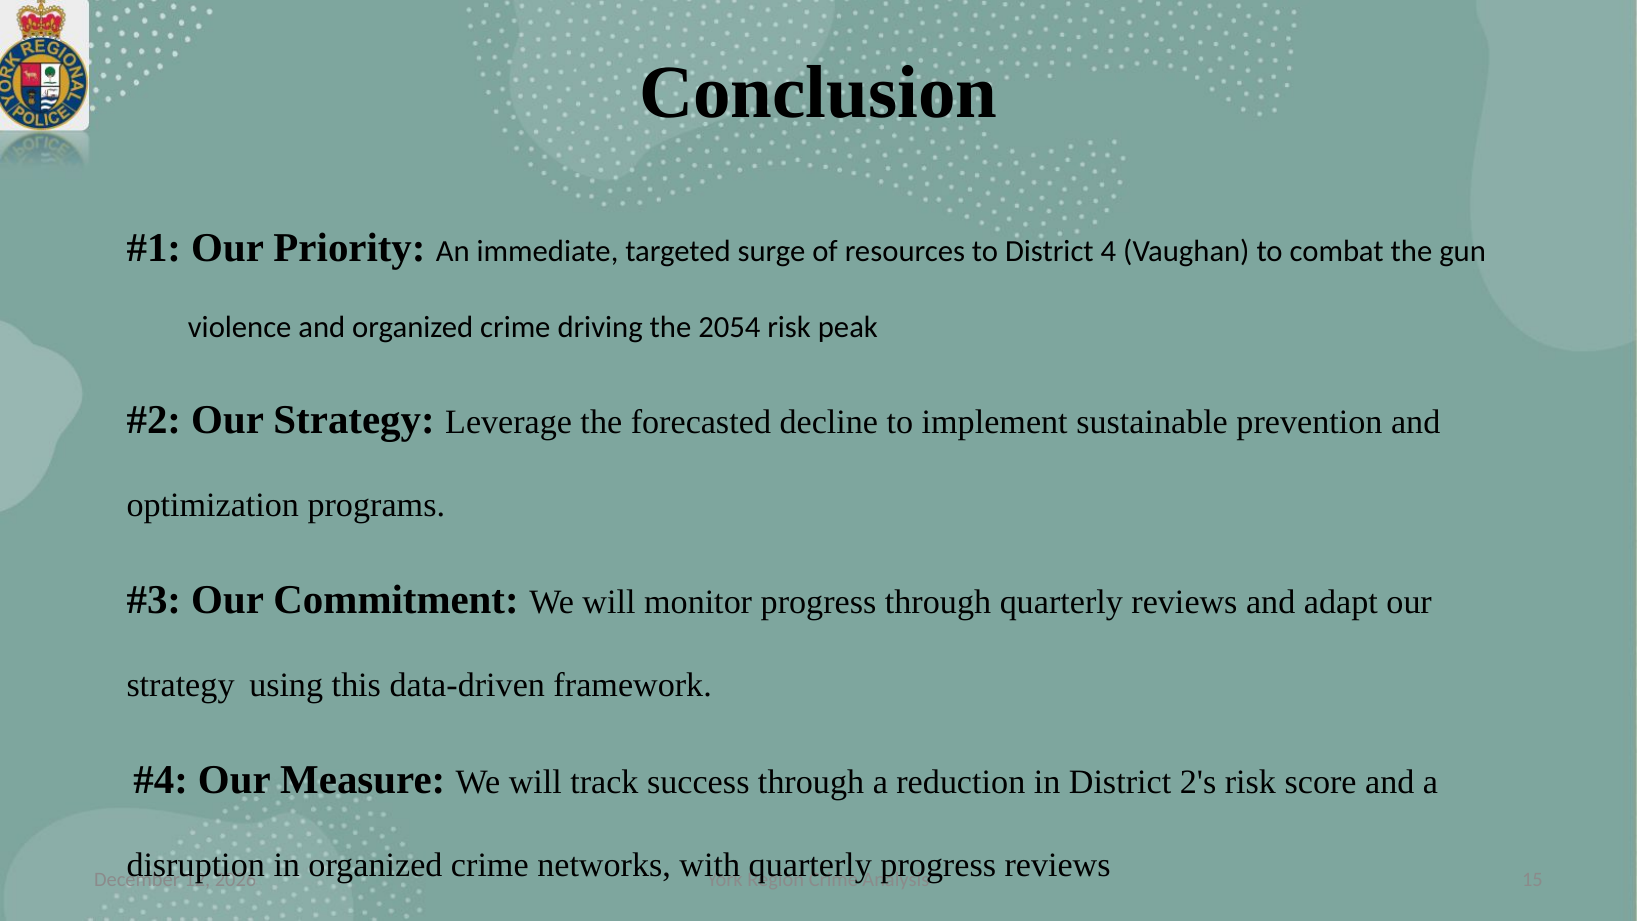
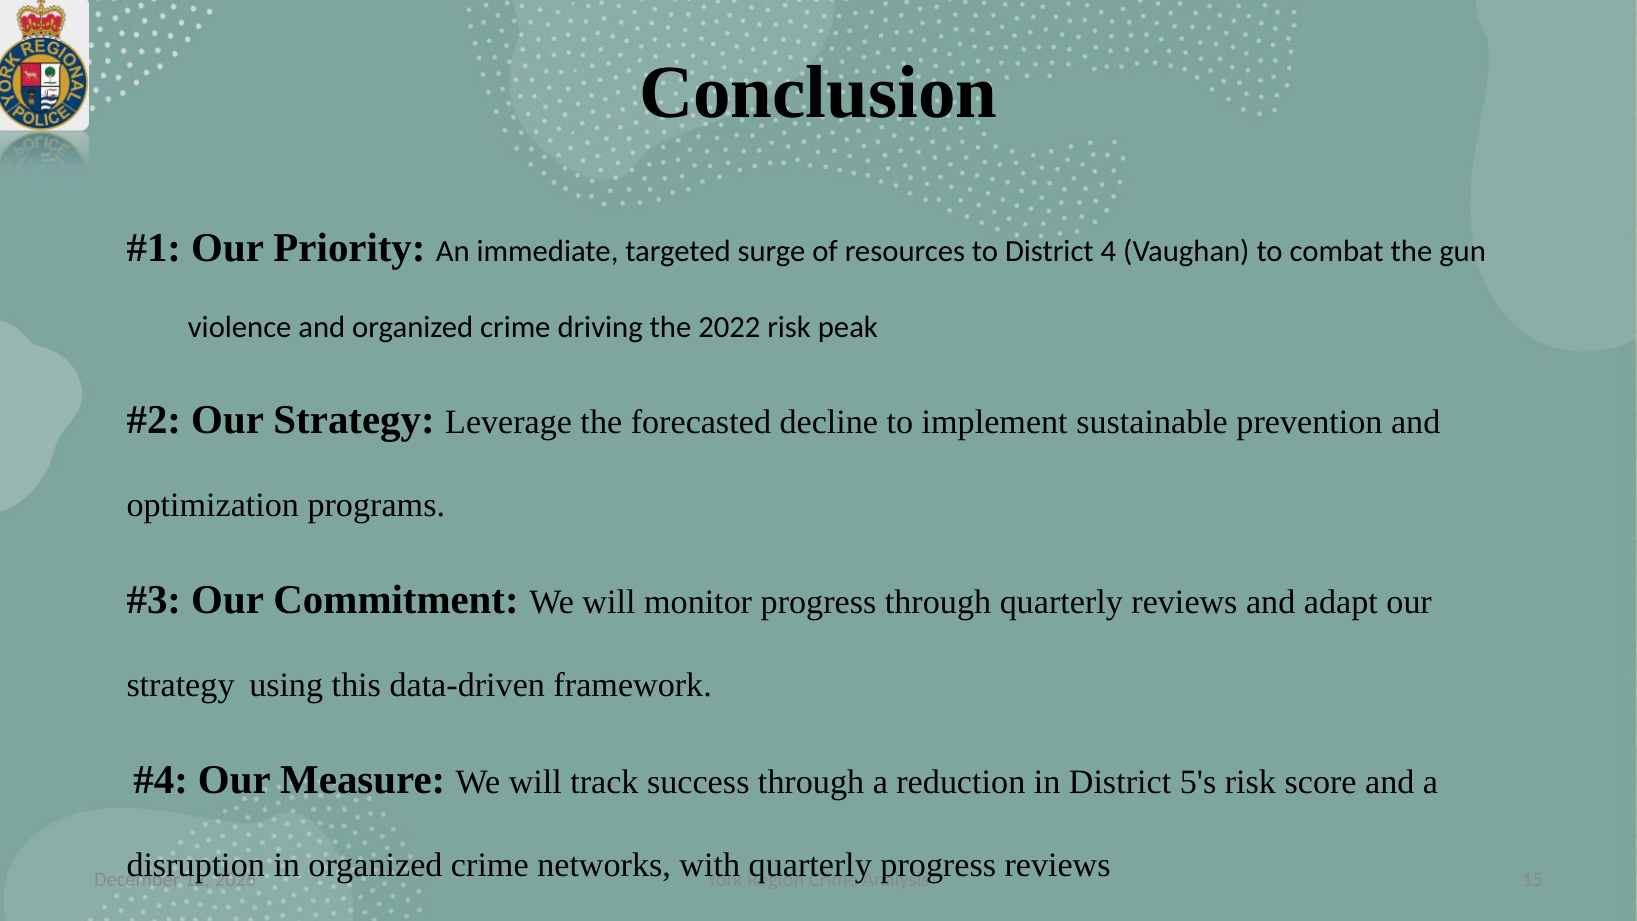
2054: 2054 -> 2022
2's: 2's -> 5's
